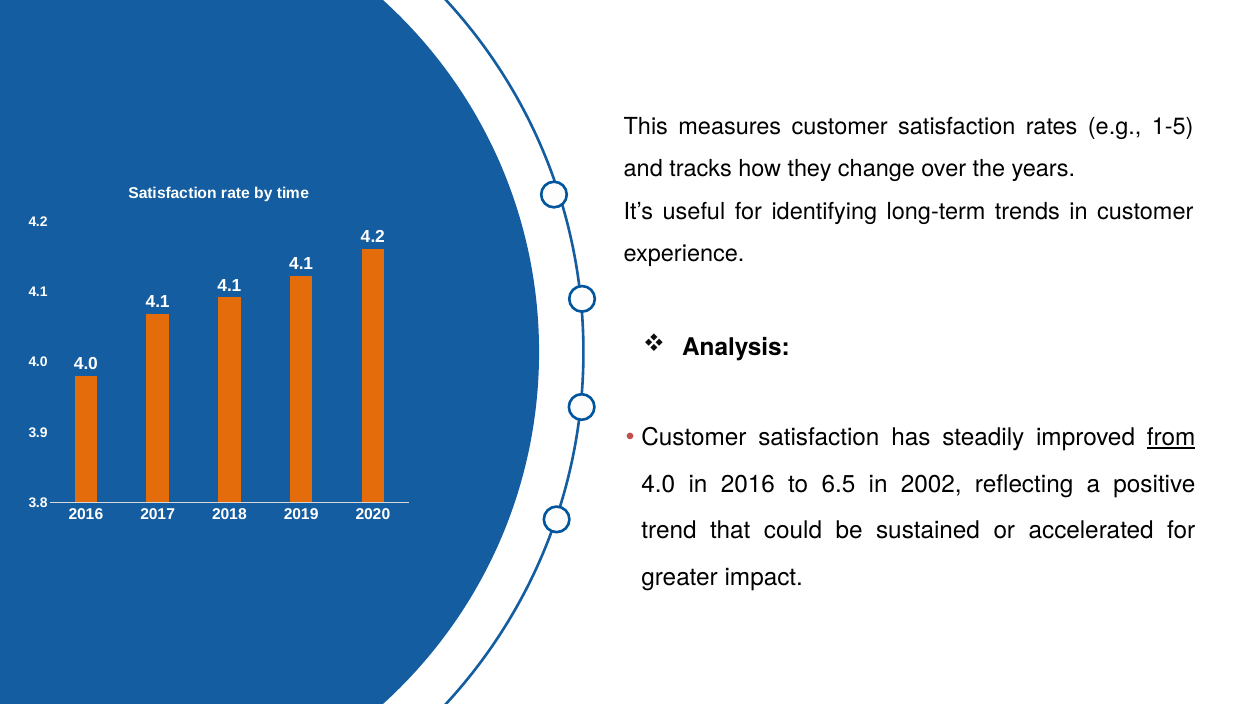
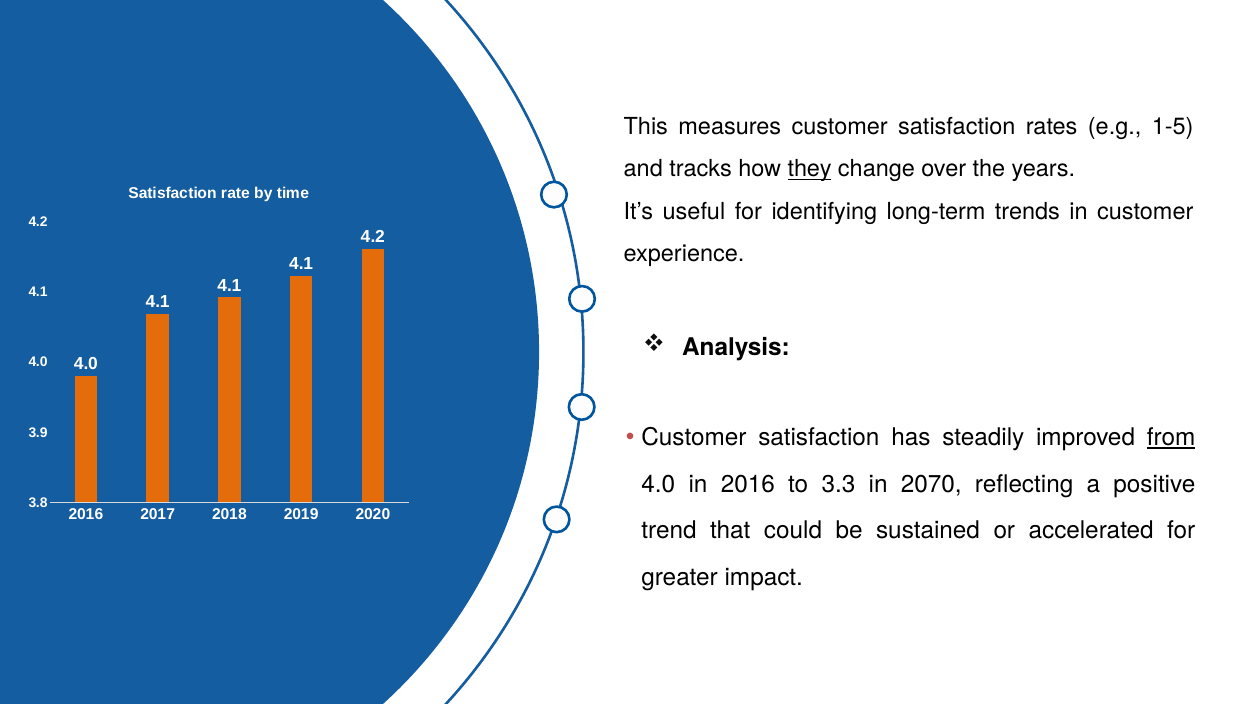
they underline: none -> present
6.5: 6.5 -> 3.3
2002: 2002 -> 2070
